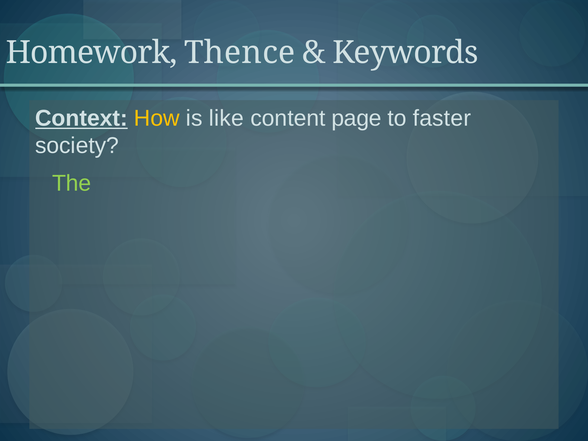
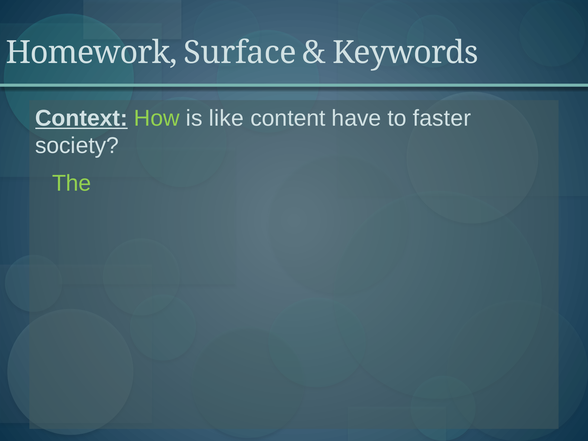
Thence: Thence -> Surface
How colour: yellow -> light green
page: page -> have
